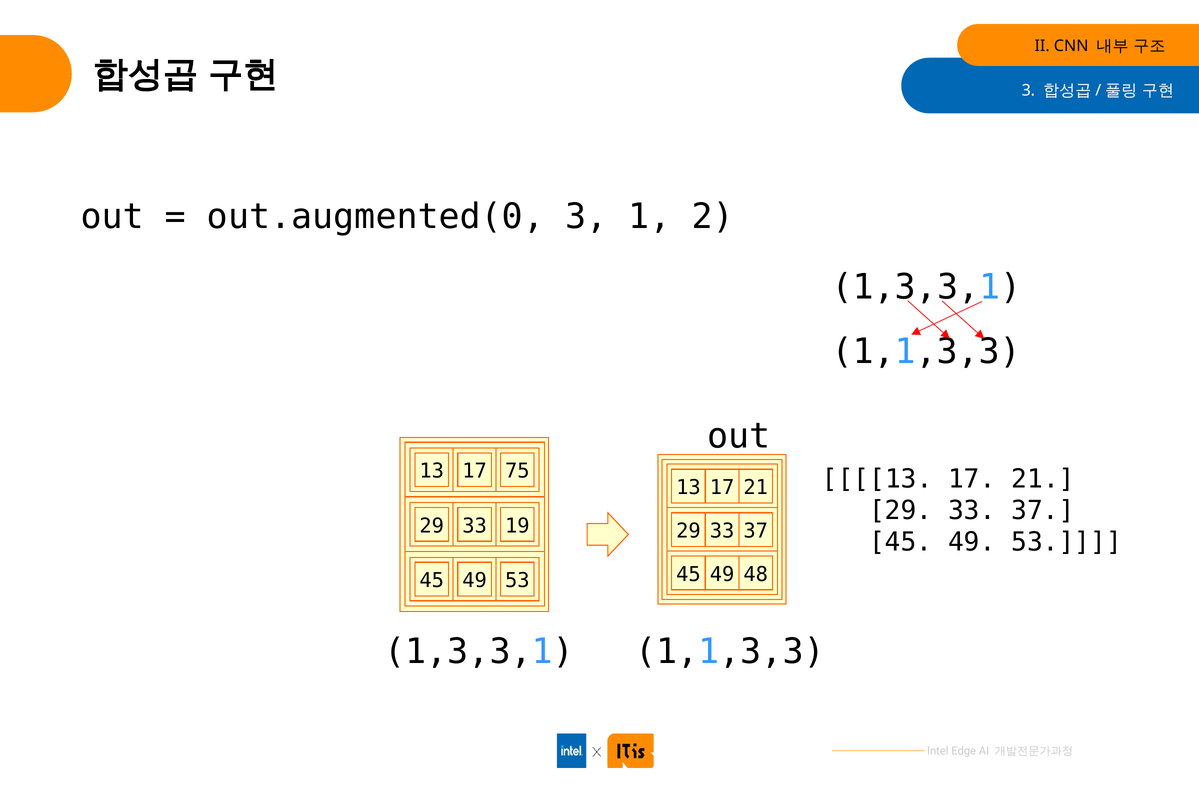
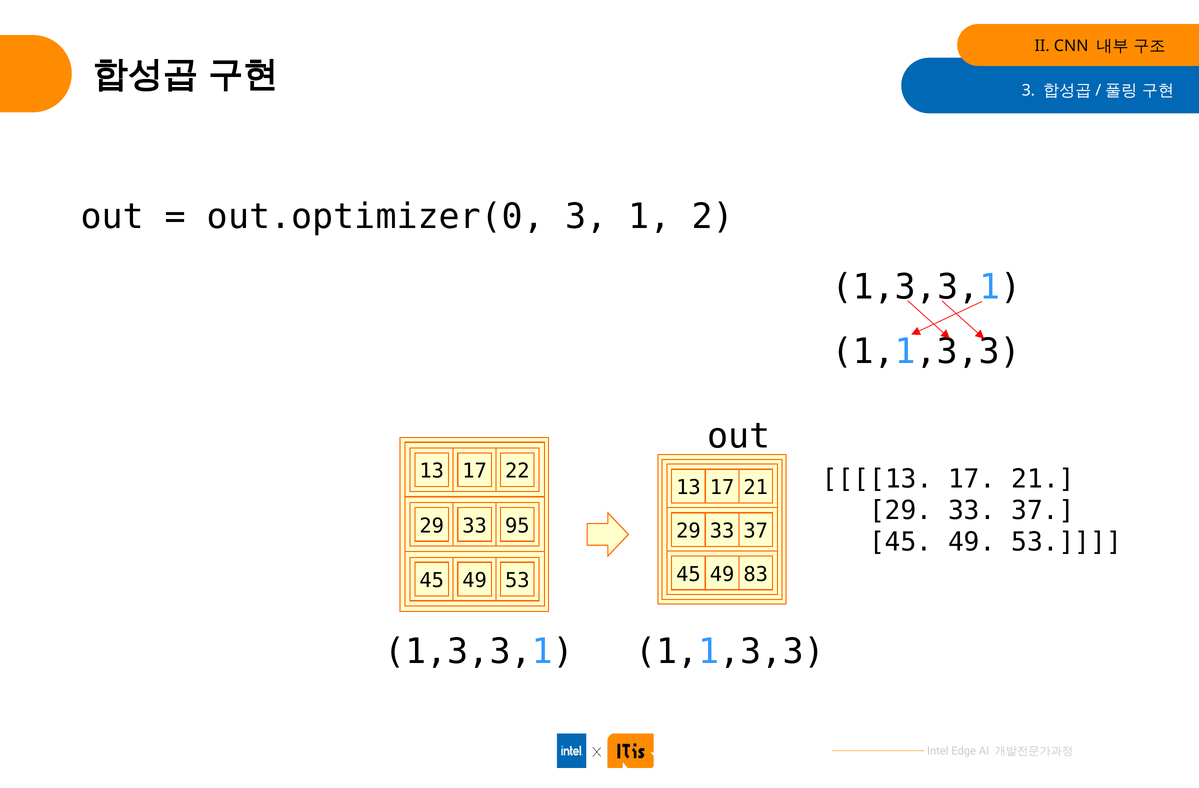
out.augmented(0: out.augmented(0 -> out.optimizer(0
75: 75 -> 22
19: 19 -> 95
48: 48 -> 83
